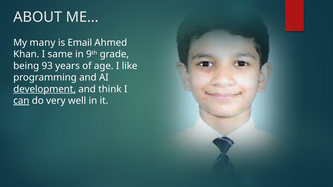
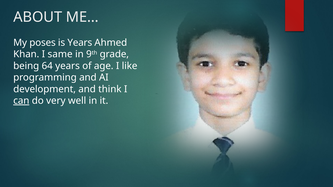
many: many -> poses
is Email: Email -> Years
93: 93 -> 64
development underline: present -> none
